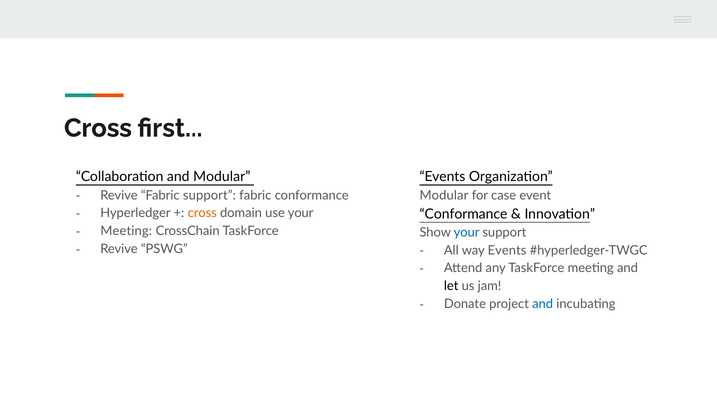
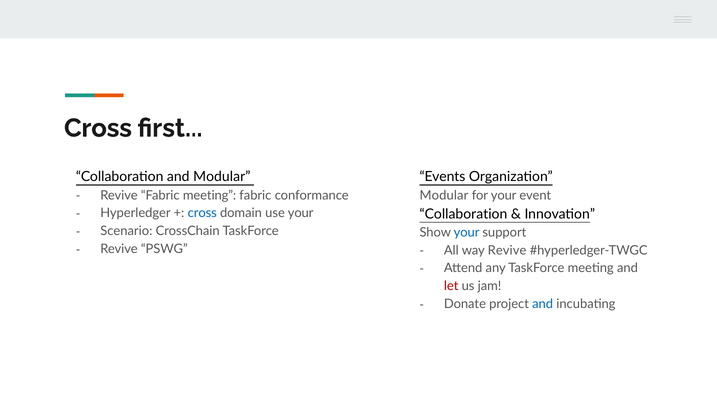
for case: case -> your
Fabric support: support -> meeting
cross at (202, 213) colour: orange -> blue
Conformance at (463, 214): Conformance -> Collaboration
Meeting at (126, 231): Meeting -> Scenario
way Events: Events -> Revive
let colour: black -> red
